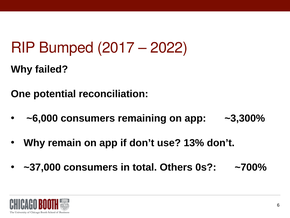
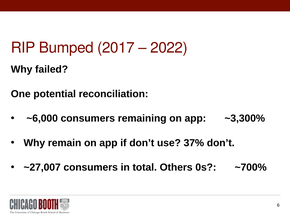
13%: 13% -> 37%
~37,000: ~37,000 -> ~27,007
